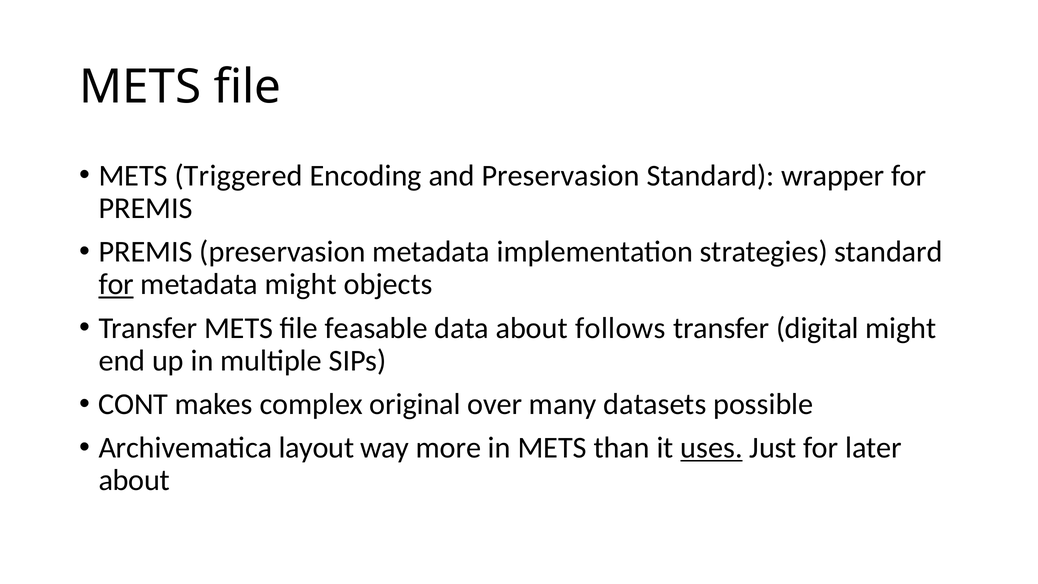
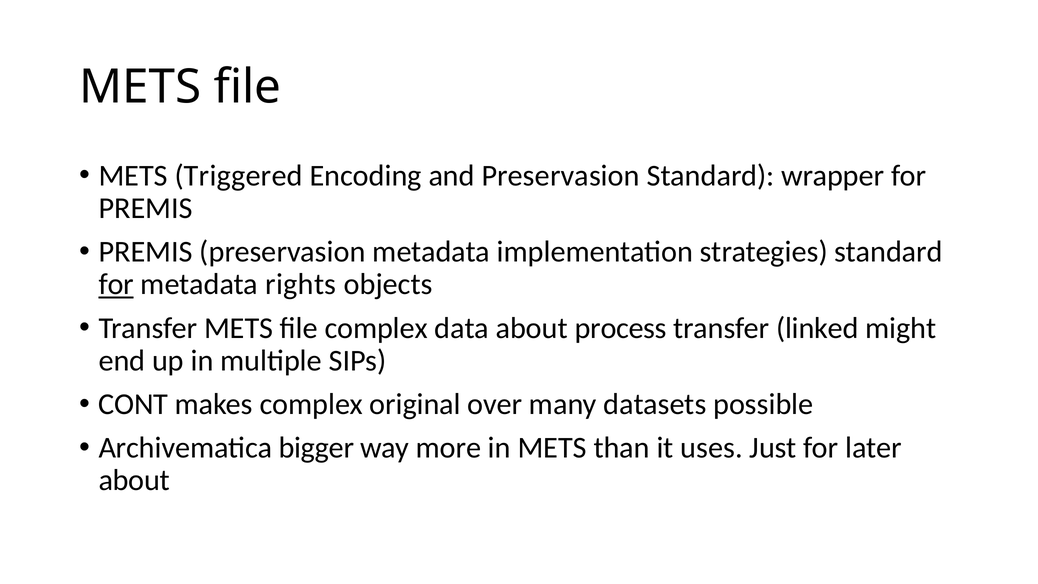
metadata might: might -> rights
file feasable: feasable -> complex
follows: follows -> process
digital: digital -> linked
layout: layout -> bigger
uses underline: present -> none
